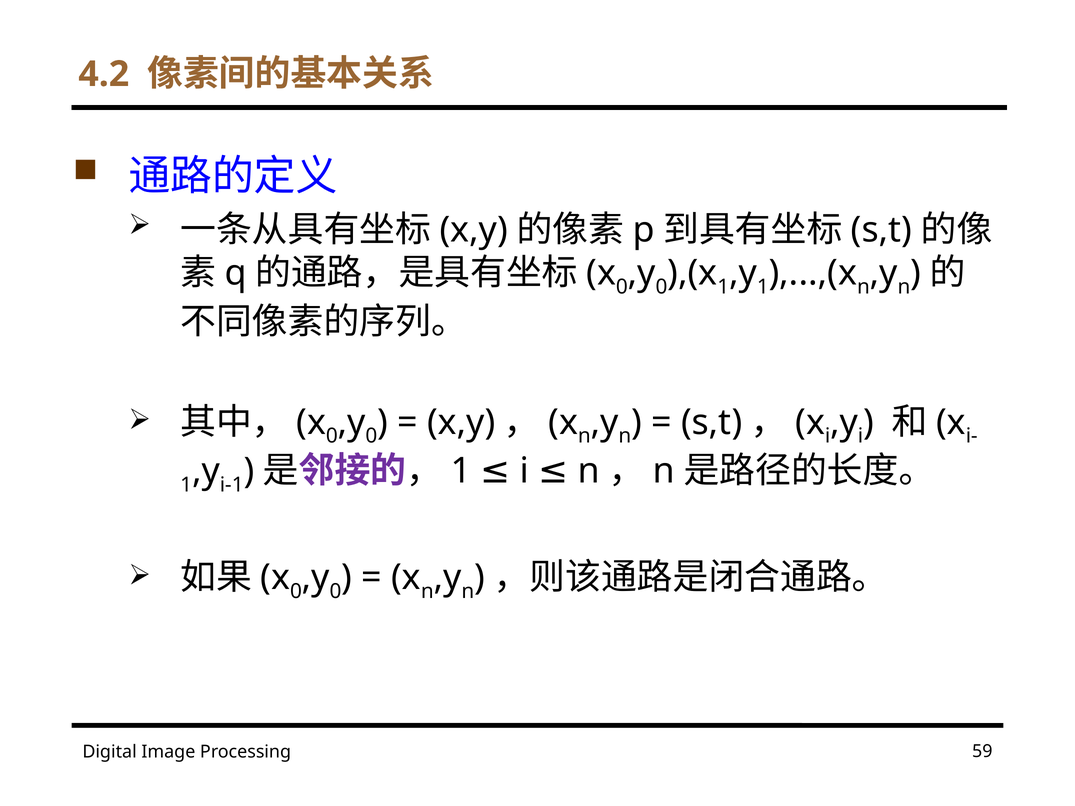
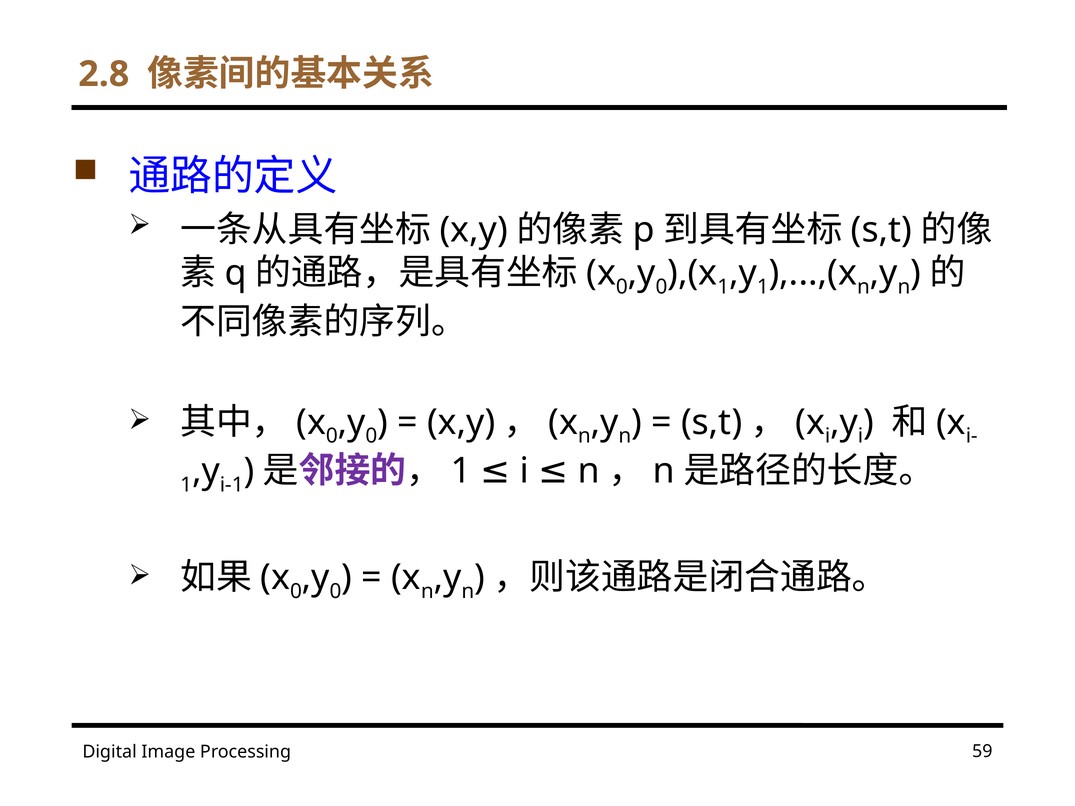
4.2: 4.2 -> 2.8
